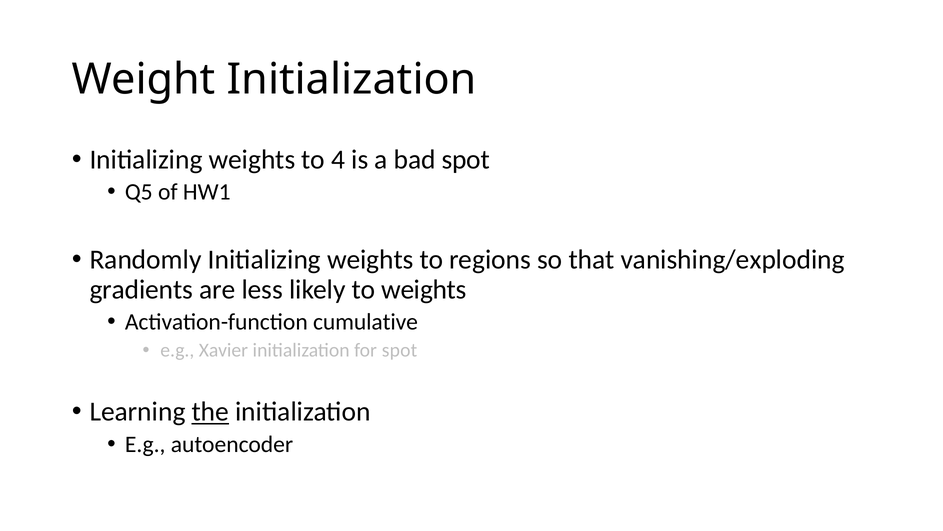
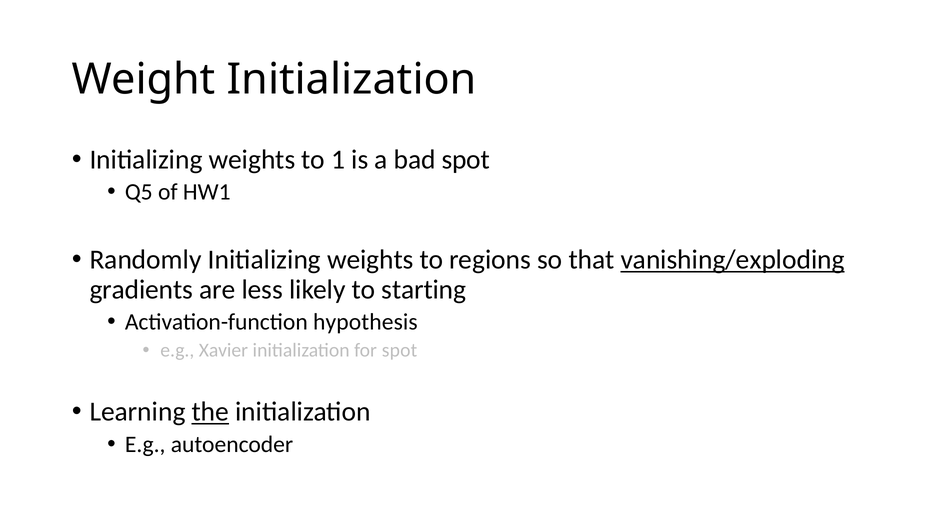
4: 4 -> 1
vanishing/exploding underline: none -> present
to weights: weights -> starting
cumulative: cumulative -> hypothesis
